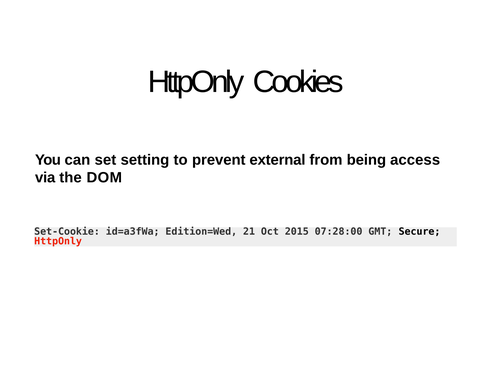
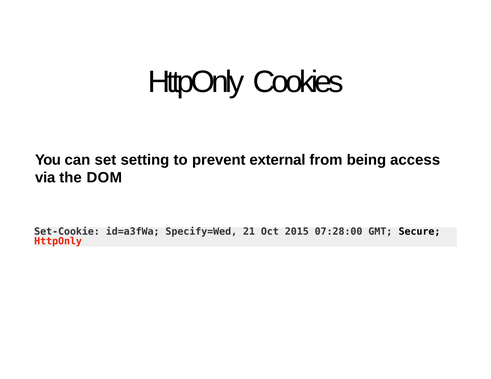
Edition=Wed: Edition=Wed -> Specify=Wed
